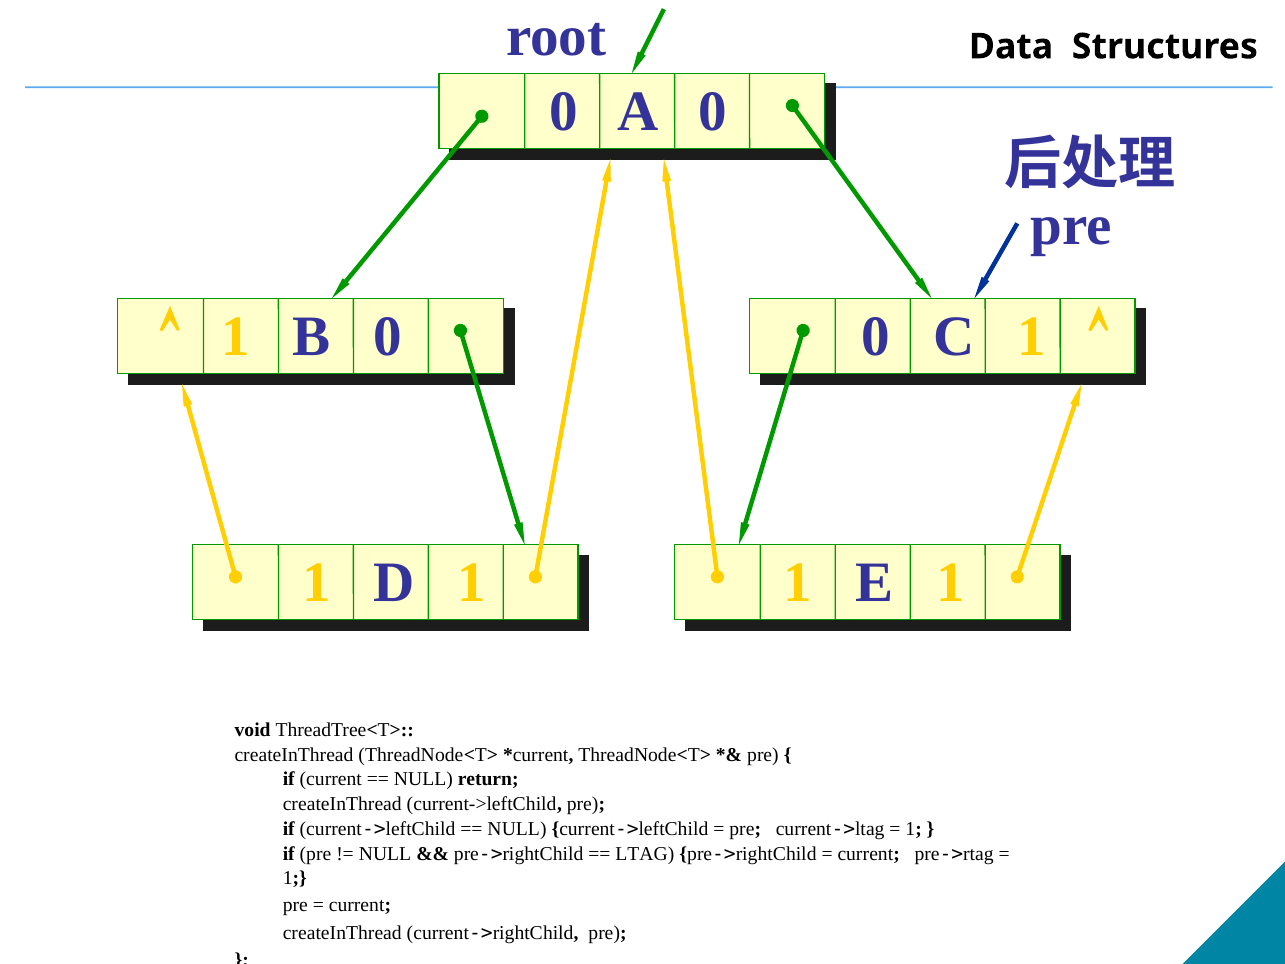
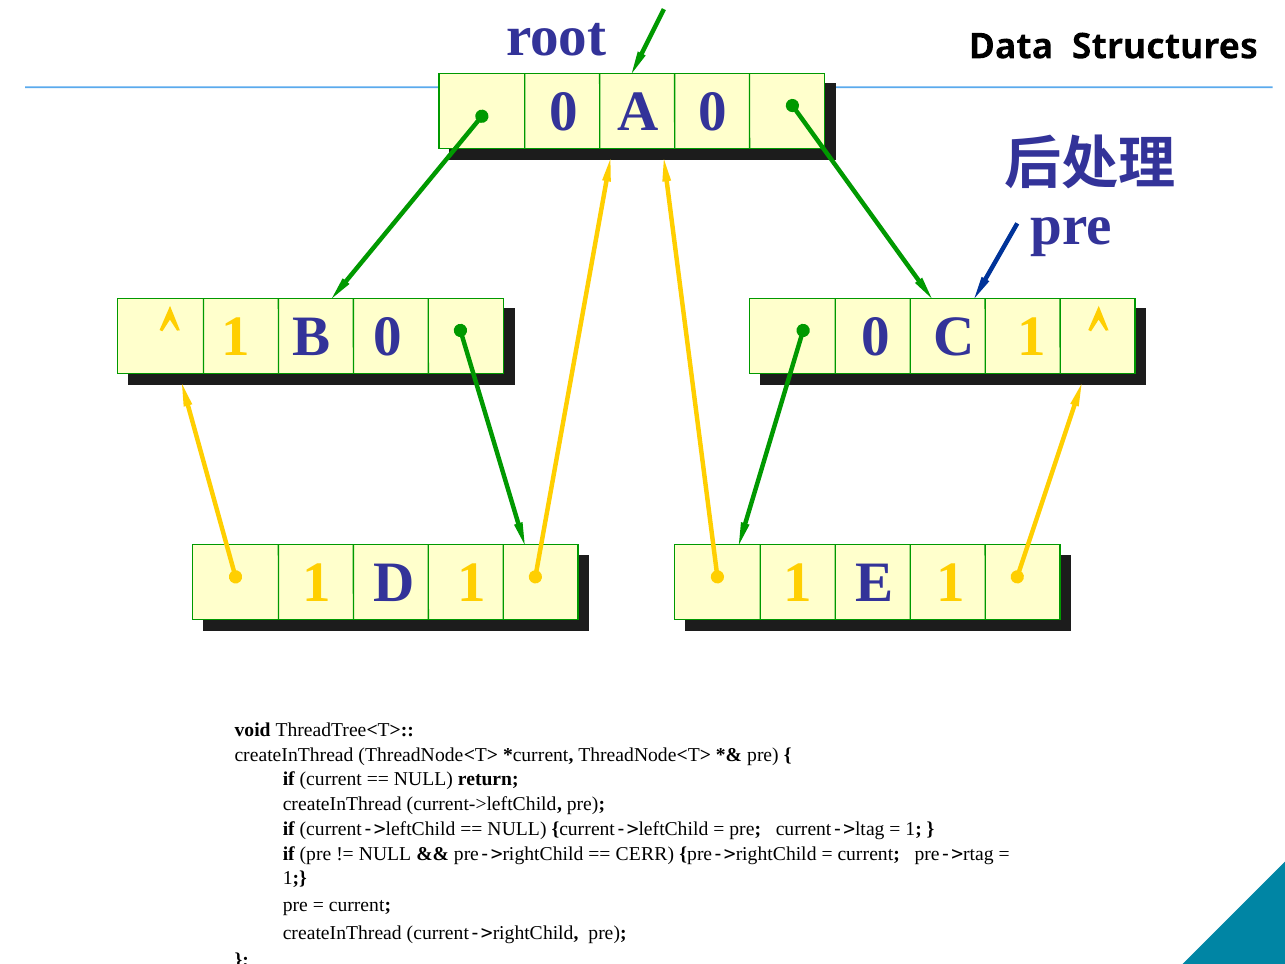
LTAG: LTAG -> CERR
